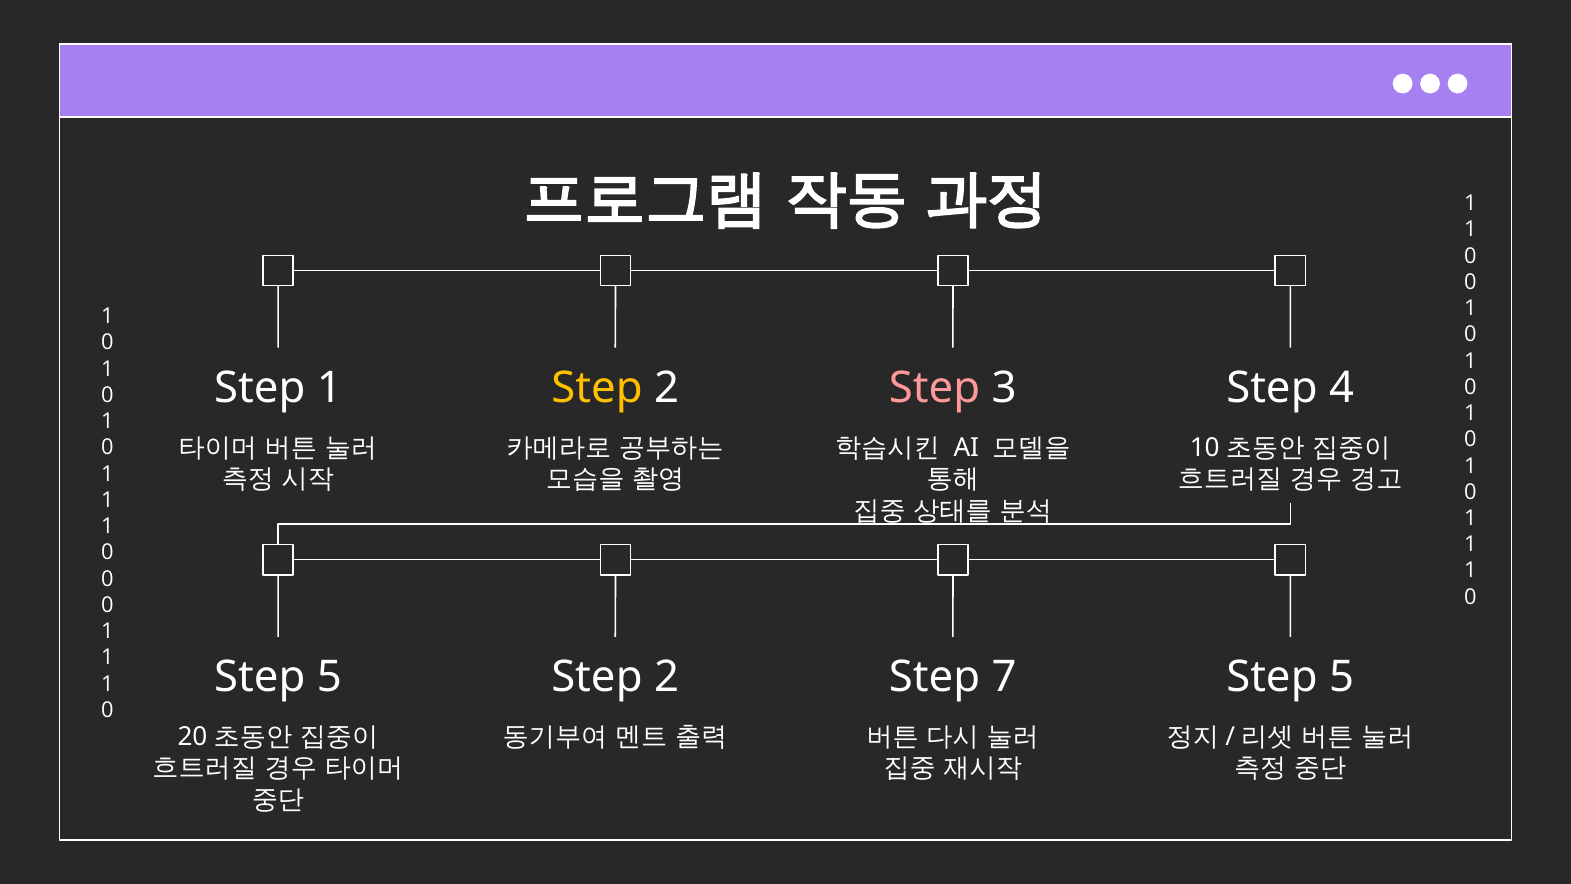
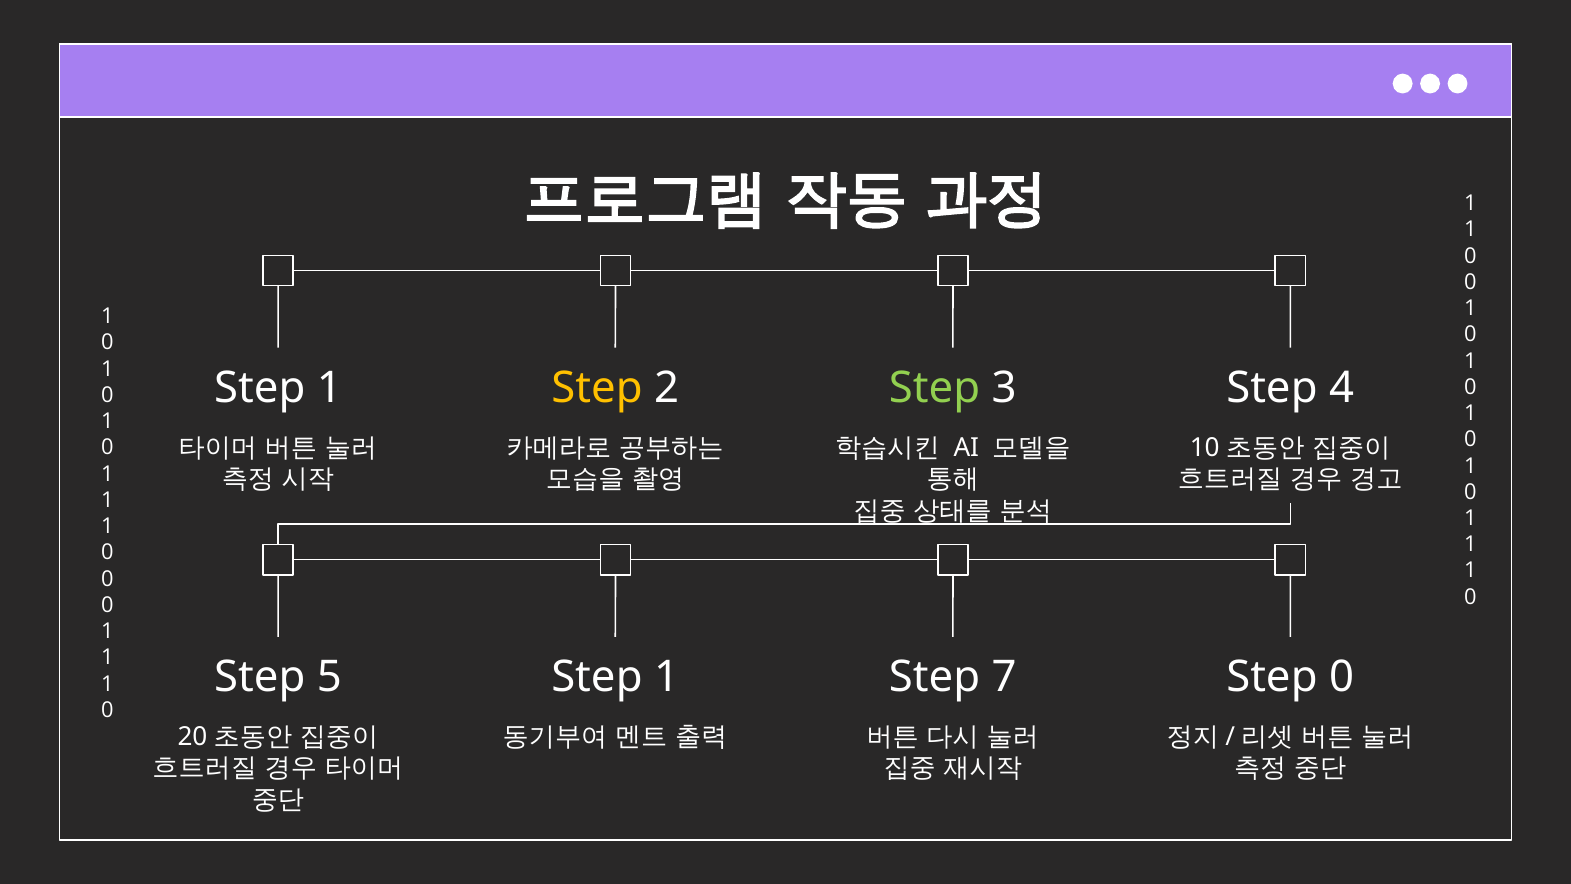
Step at (935, 388) colour: pink -> light green
2 at (667, 677): 2 -> 1
5 at (1342, 677): 5 -> 0
